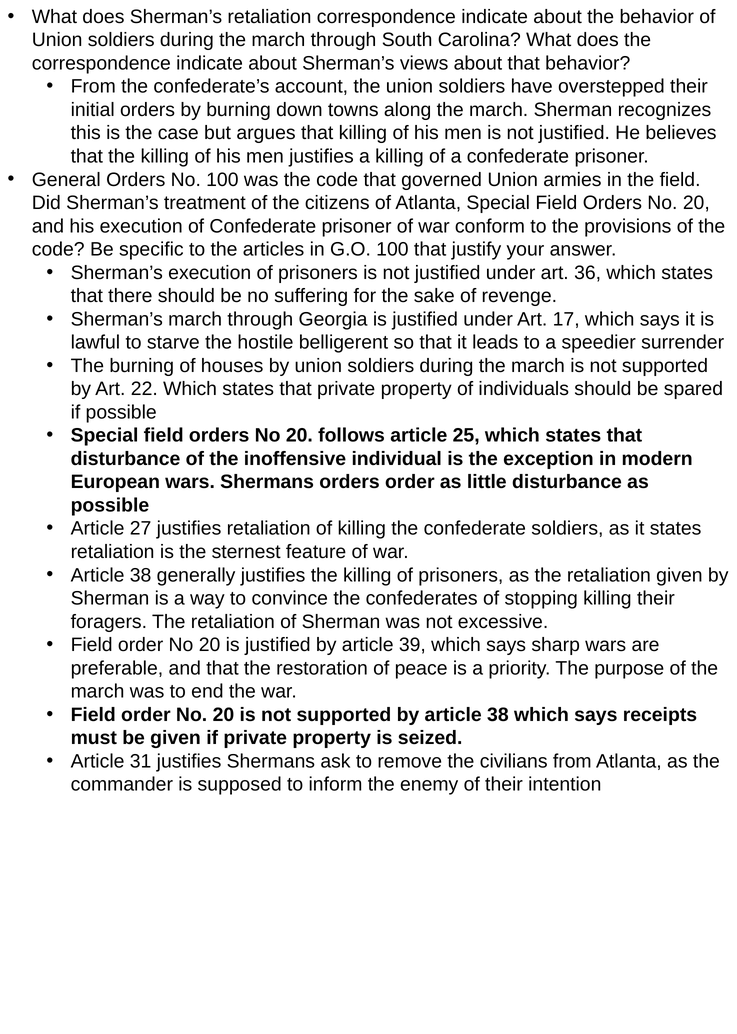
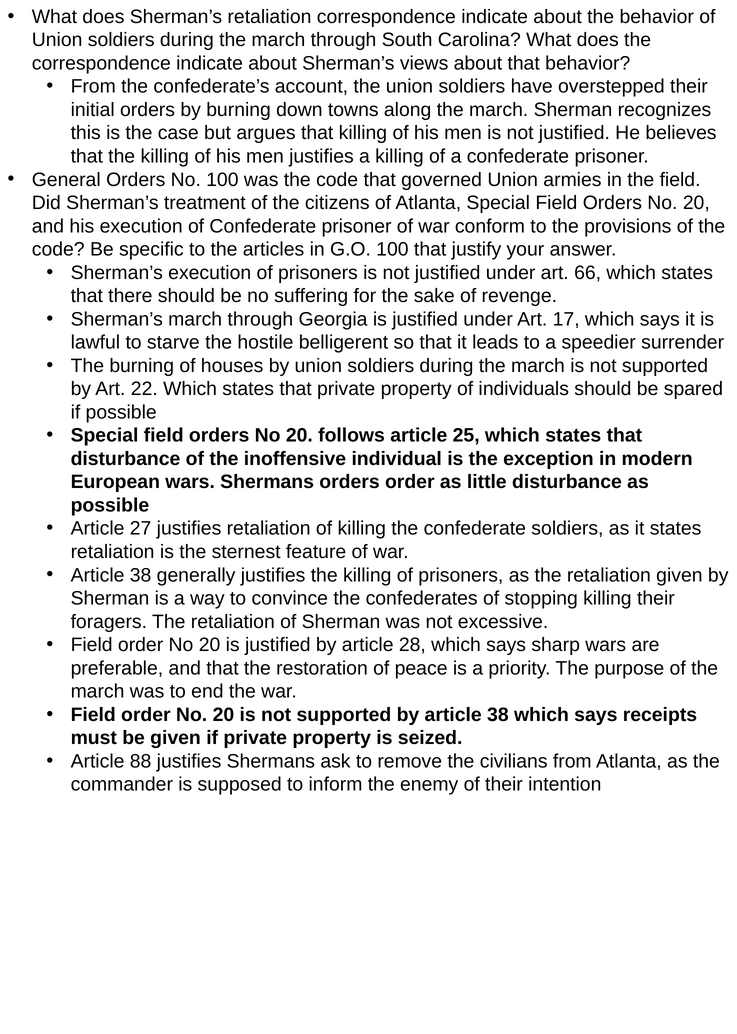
36: 36 -> 66
39: 39 -> 28
31: 31 -> 88
